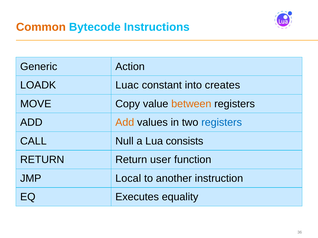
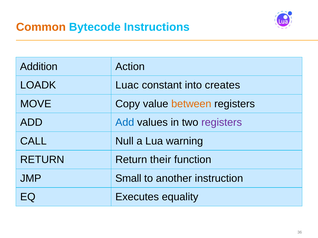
Generic: Generic -> Addition
Add at (125, 123) colour: orange -> blue
registers at (222, 123) colour: blue -> purple
consists: consists -> warning
user: user -> their
Local: Local -> Small
